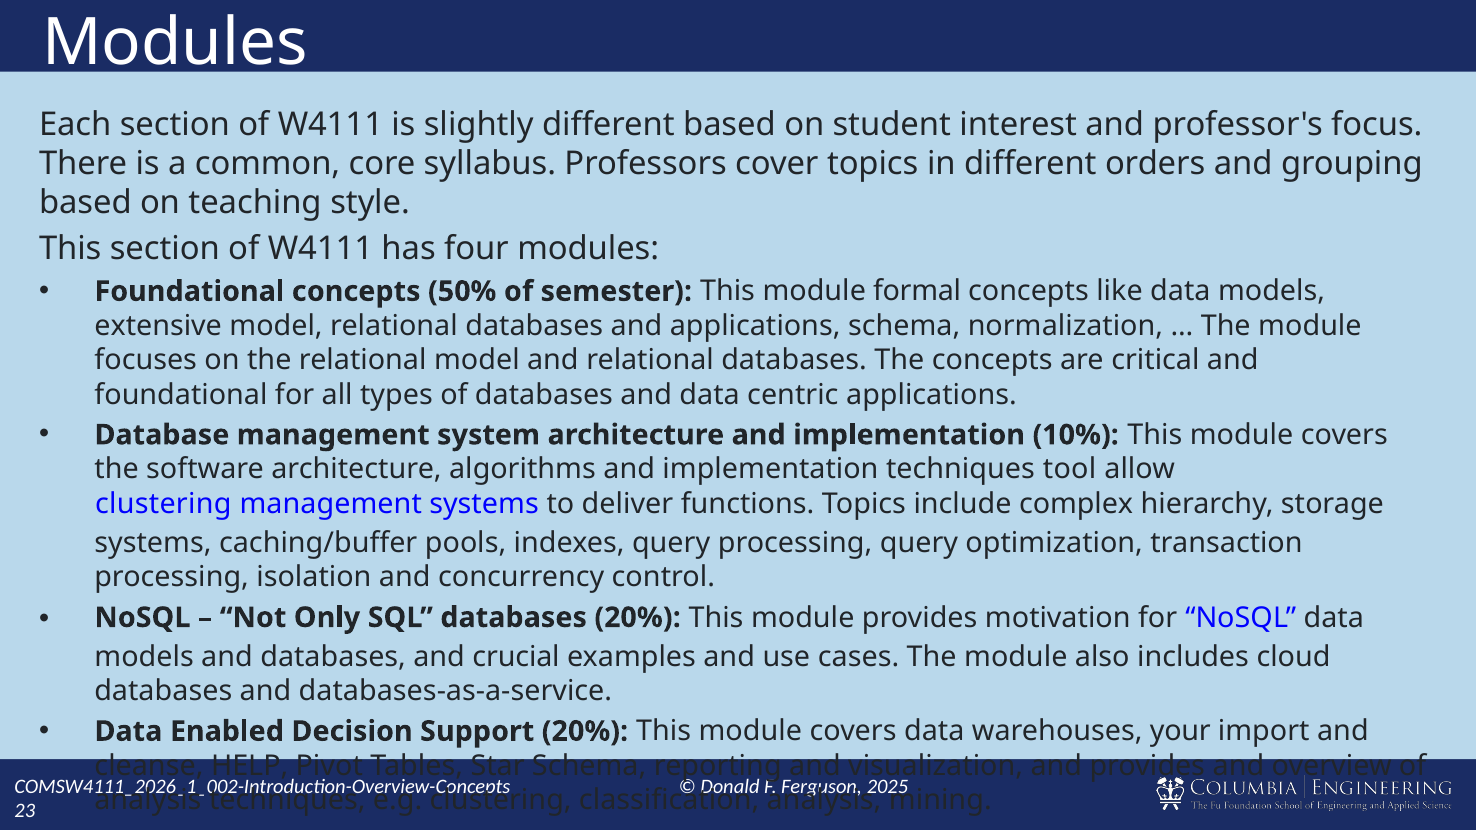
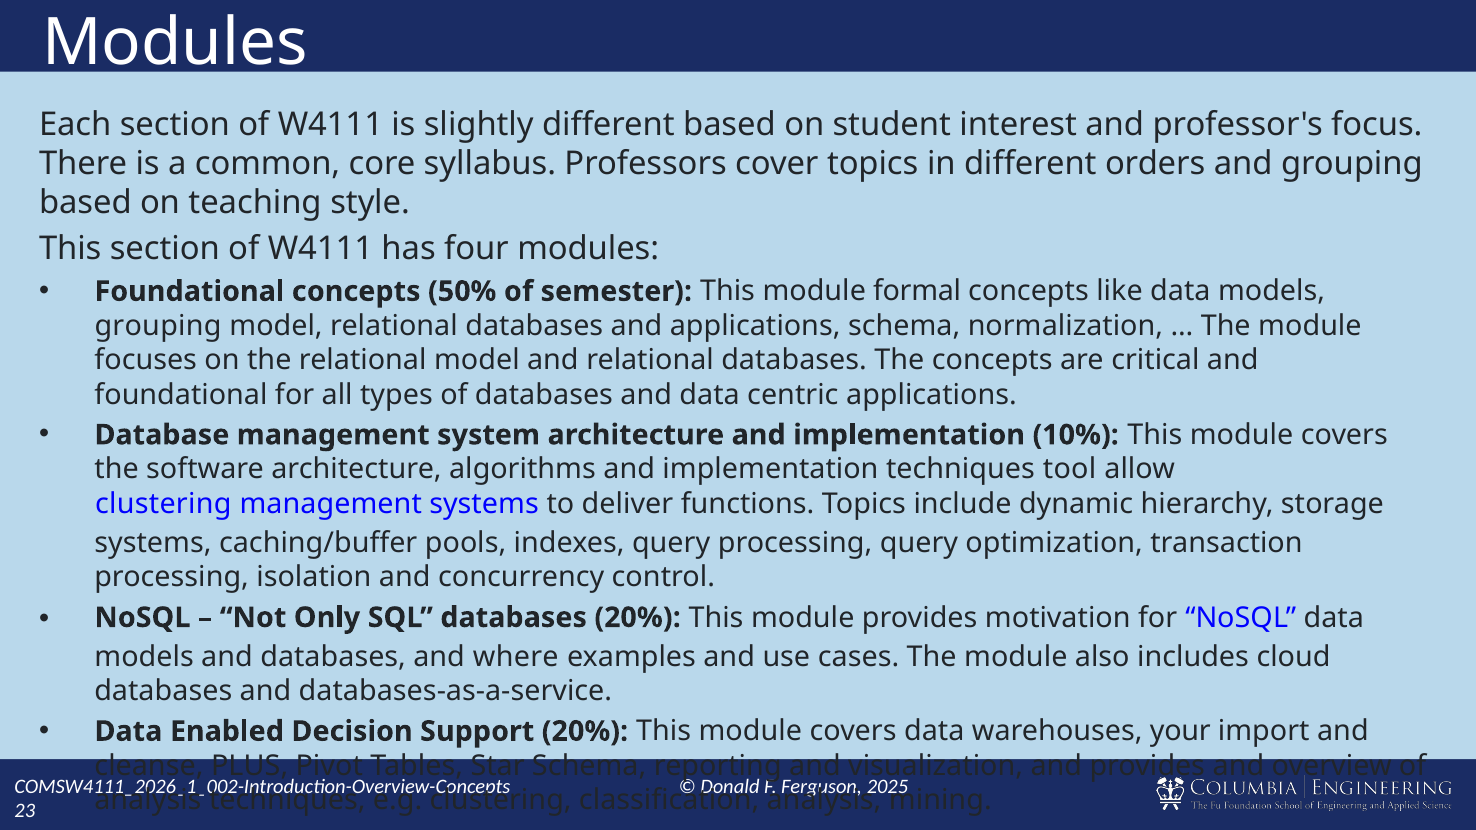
extensive at (158, 326): extensive -> grouping
complex: complex -> dynamic
crucial: crucial -> where
HELP: HELP -> PLUS
